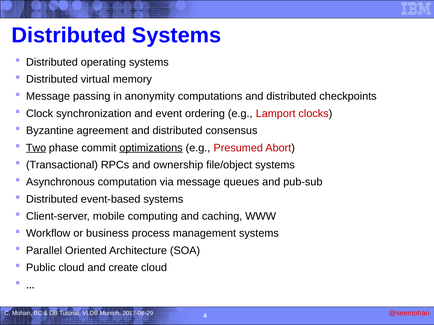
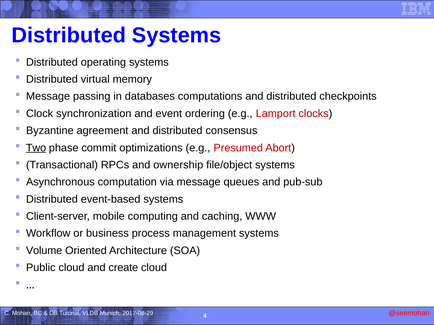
anonymity: anonymity -> databases
optimizations underline: present -> none
Parallel: Parallel -> Volume
